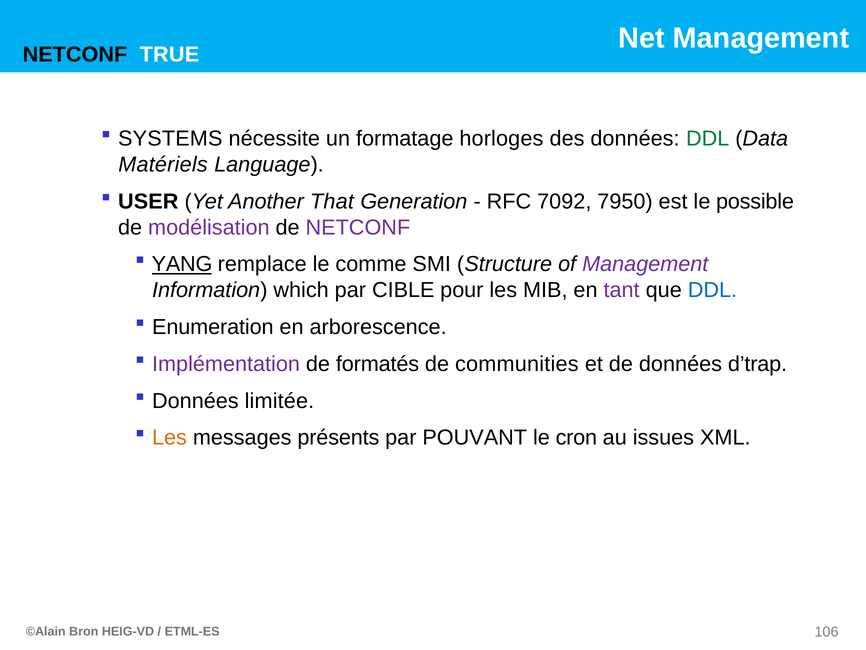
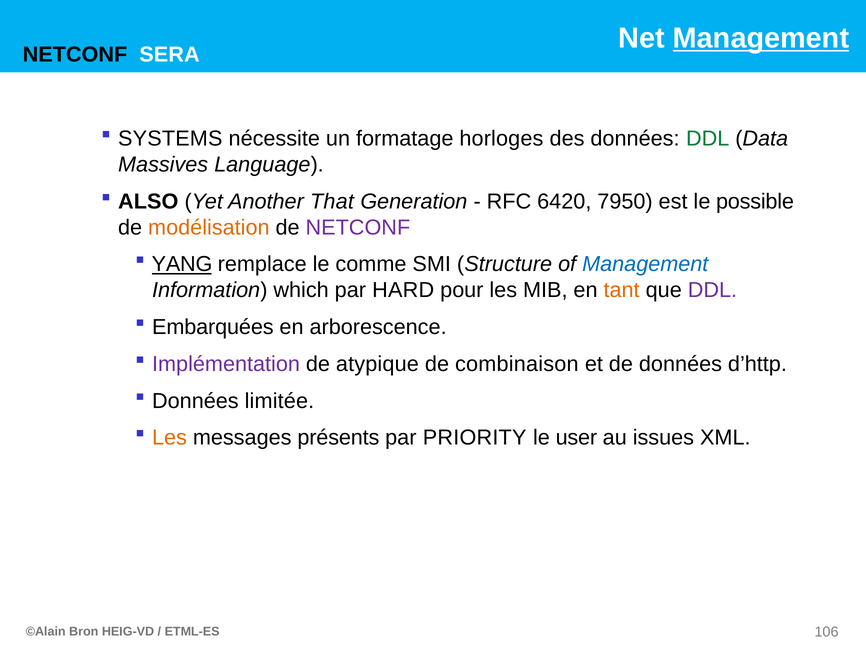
Management at (761, 38) underline: none -> present
TRUE: TRUE -> SERA
Matériels: Matériels -> Massives
USER: USER -> ALSO
7092: 7092 -> 6420
modélisation colour: purple -> orange
Management at (645, 264) colour: purple -> blue
CIBLE: CIBLE -> HARD
tant colour: purple -> orange
DDL at (712, 290) colour: blue -> purple
Enumeration: Enumeration -> Embarquées
formatés: formatés -> atypique
communities: communities -> combinaison
d’trap: d’trap -> d’http
POUVANT: POUVANT -> PRIORITY
cron: cron -> user
